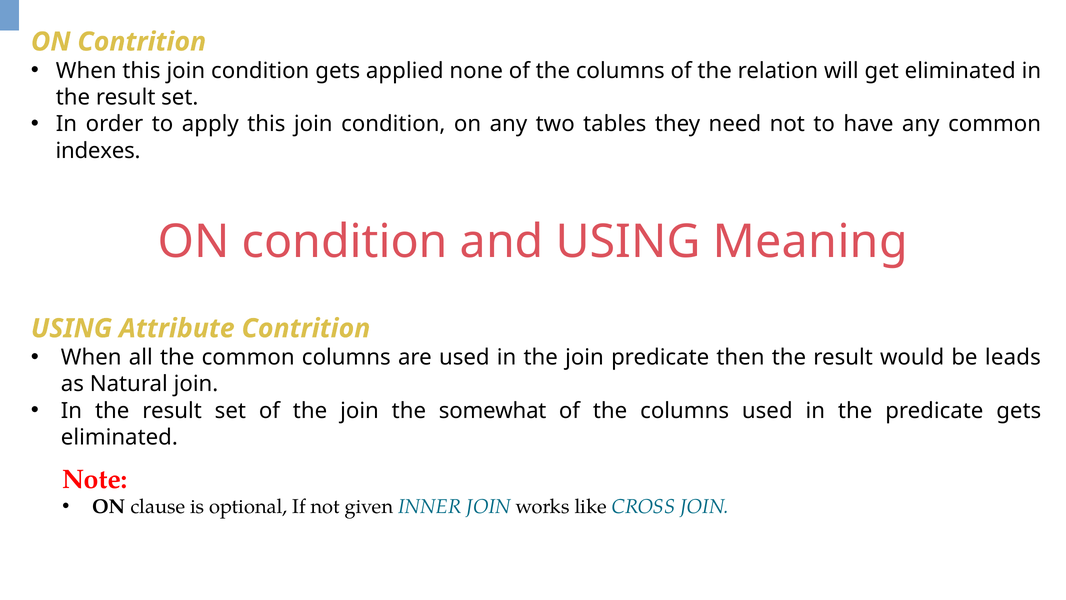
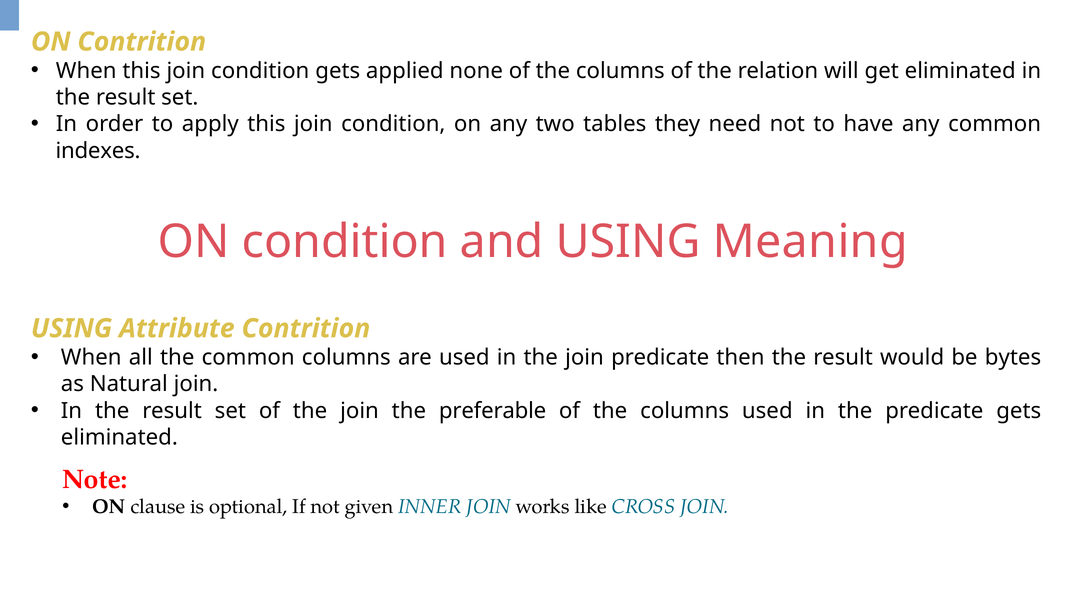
leads: leads -> bytes
somewhat: somewhat -> preferable
